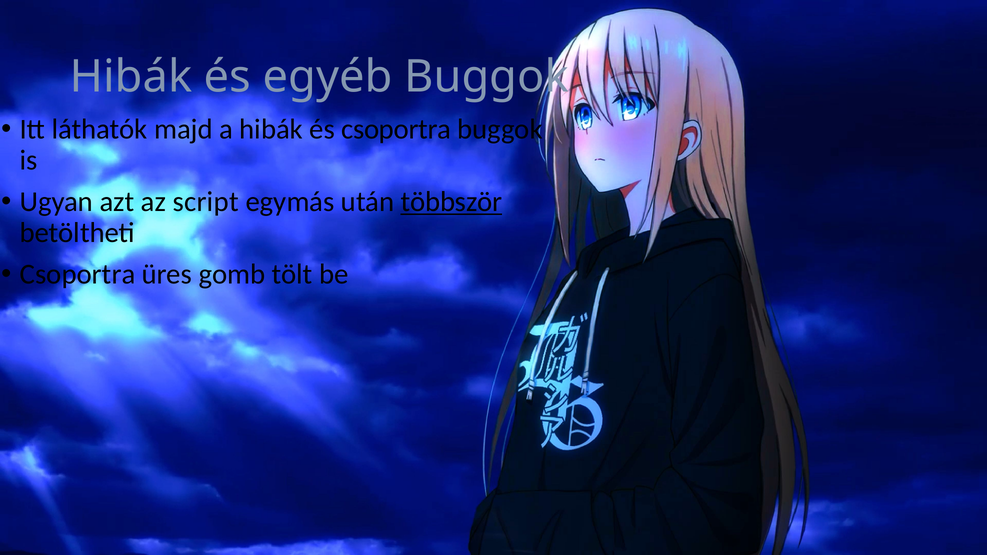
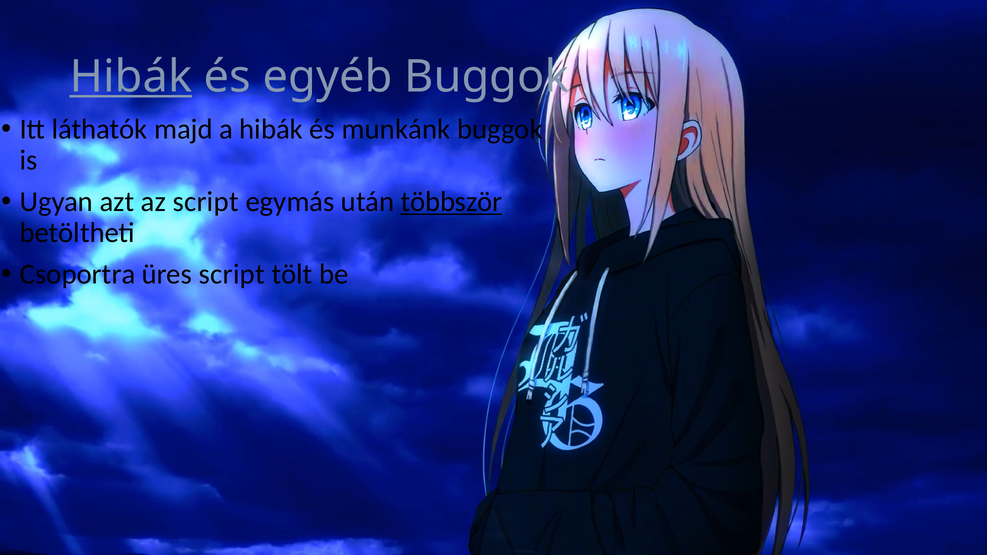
Hibák at (131, 77) underline: none -> present
és csoportra: csoportra -> munkánk
üres gomb: gomb -> script
